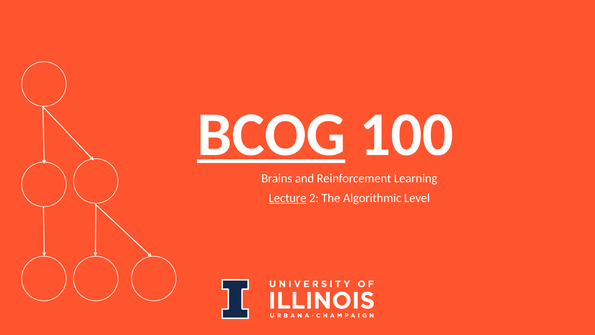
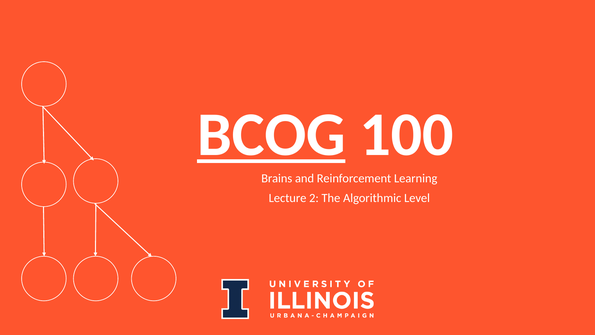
Lecture underline: present -> none
